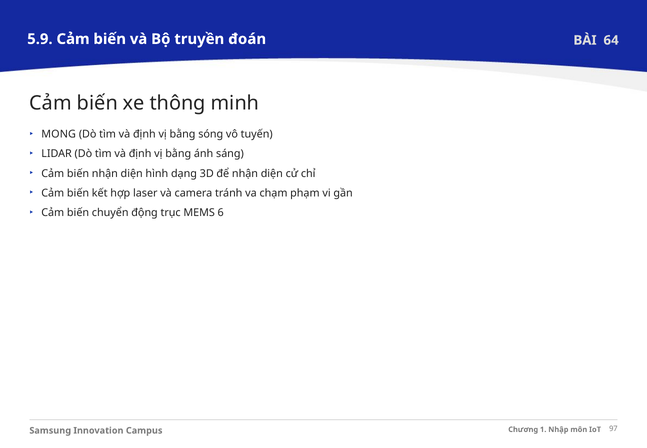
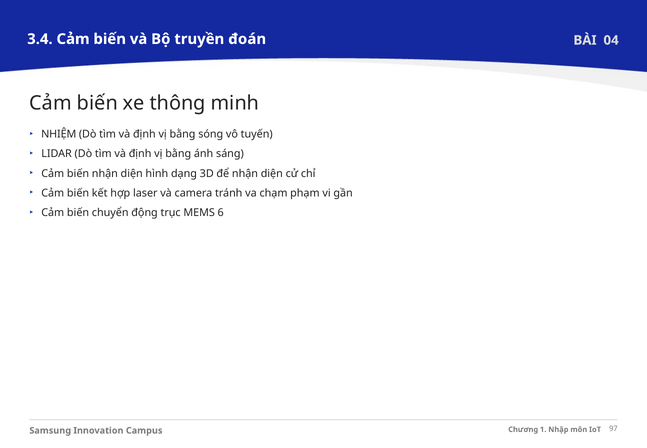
5.9: 5.9 -> 3.4
64: 64 -> 04
MONG: MONG -> NHIỆM
